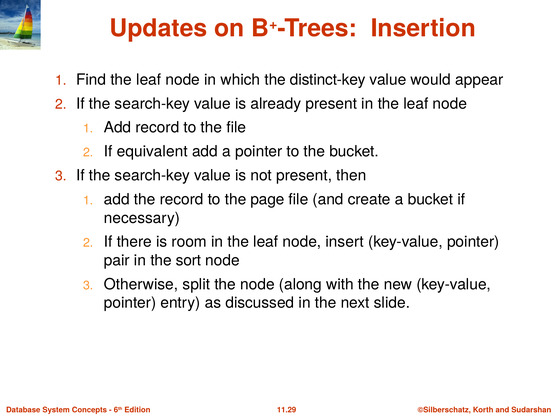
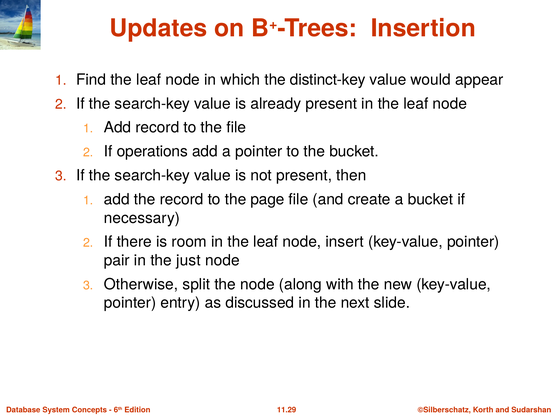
equivalent: equivalent -> operations
sort: sort -> just
